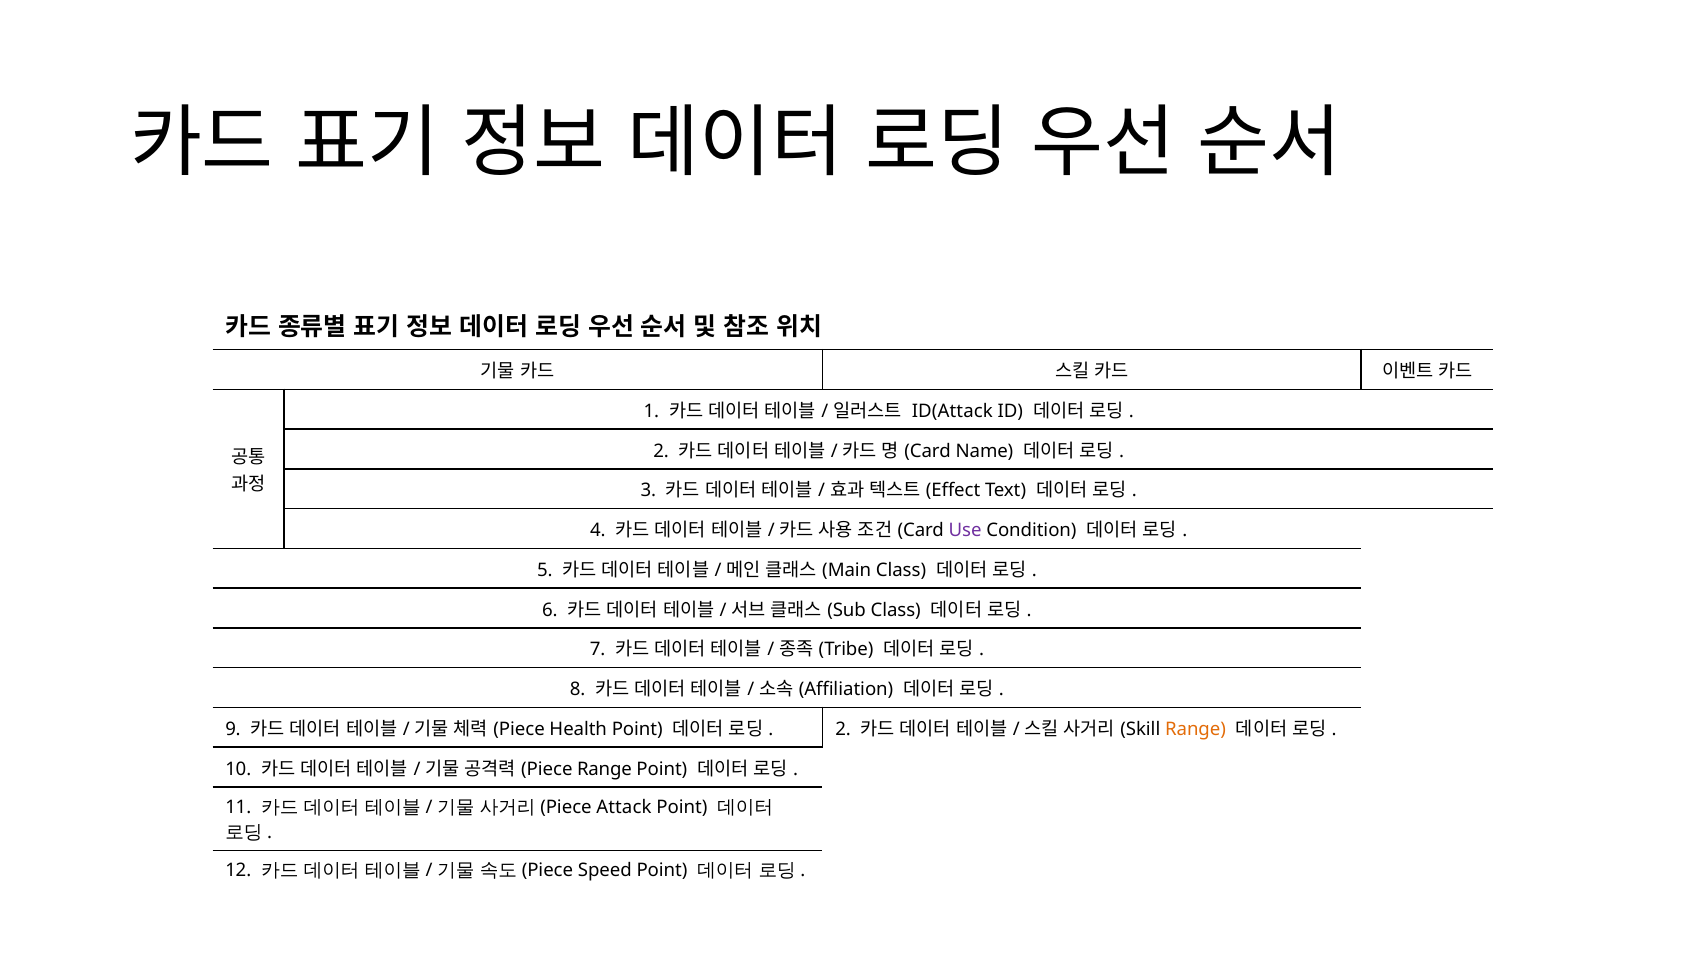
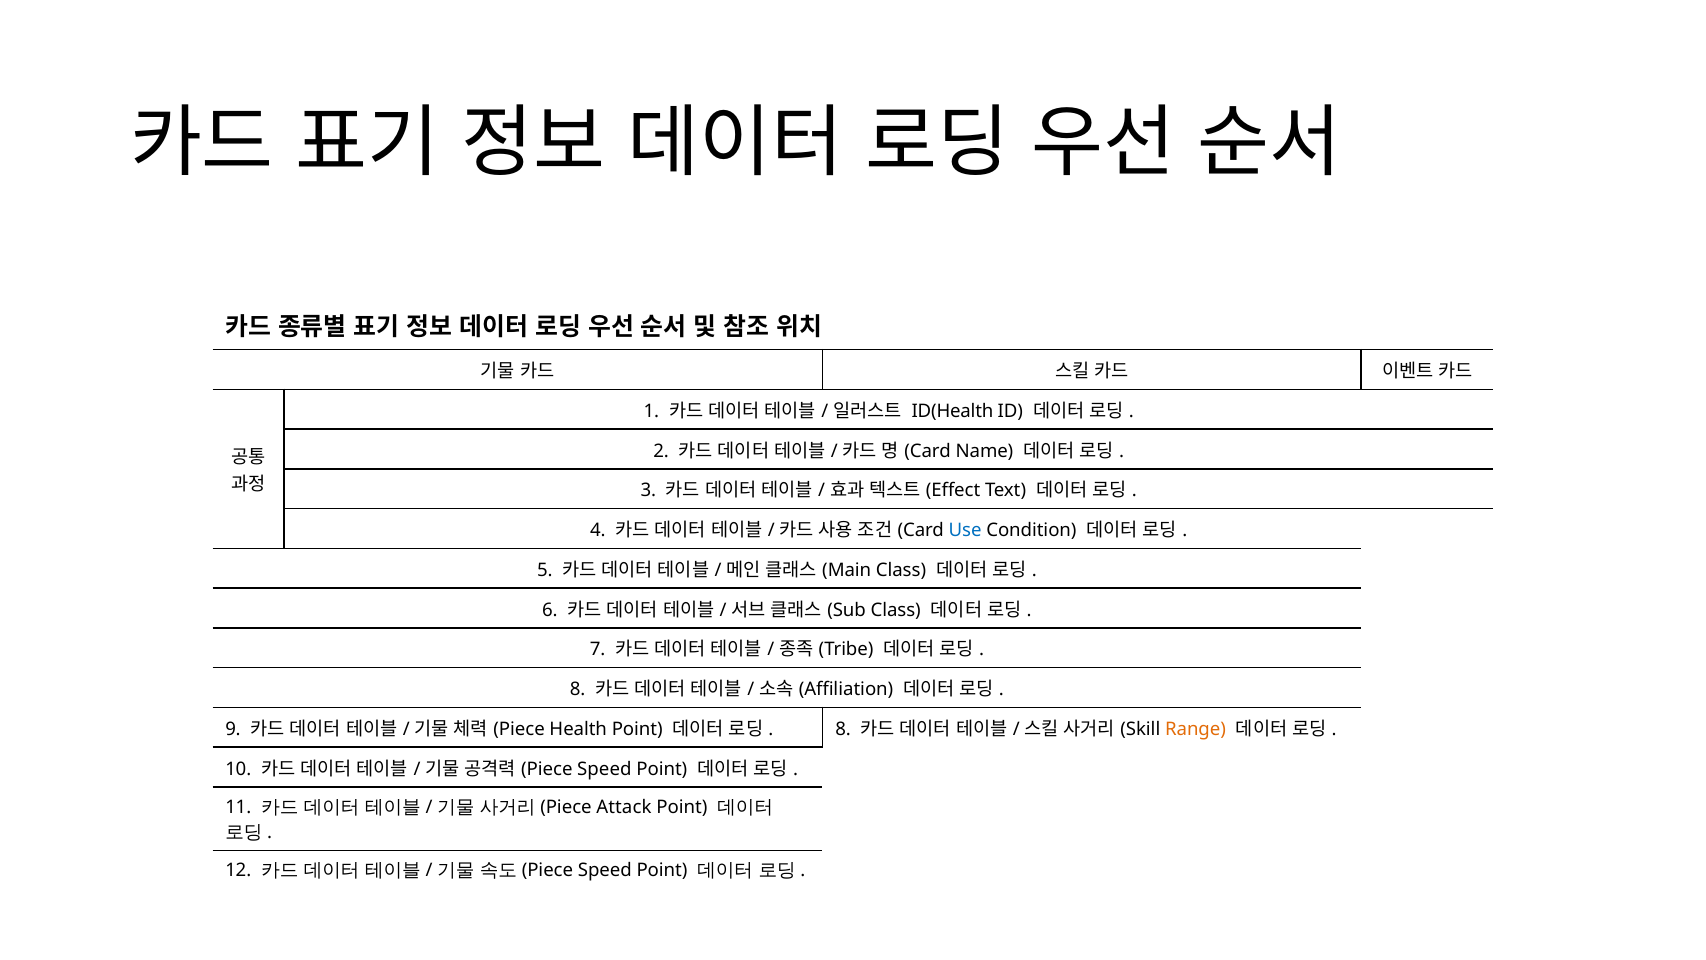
ID(Attack: ID(Attack -> ID(Health
Use colour: purple -> blue
2 at (843, 729): 2 -> 8
Range at (604, 769): Range -> Speed
